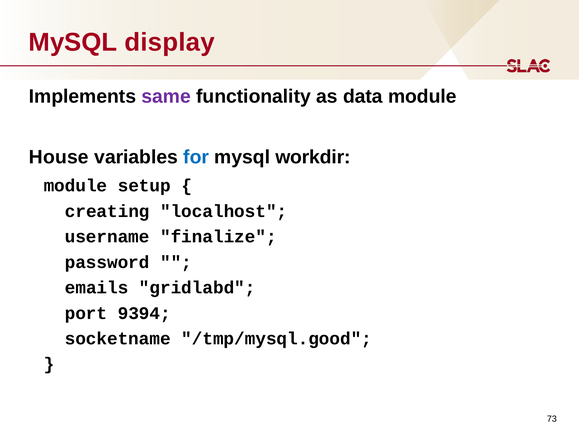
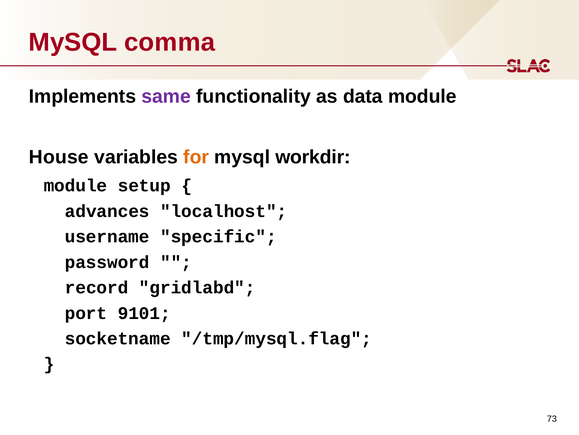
display: display -> comma
for colour: blue -> orange
creating: creating -> advances
finalize: finalize -> specific
emails: emails -> record
9394: 9394 -> 9101
/tmp/mysql.good: /tmp/mysql.good -> /tmp/mysql.flag
